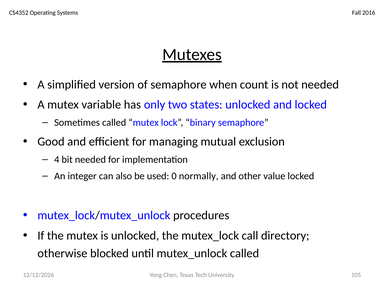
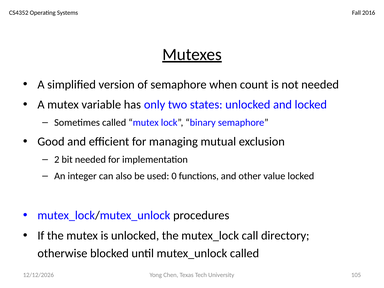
4: 4 -> 2
normally: normally -> functions
